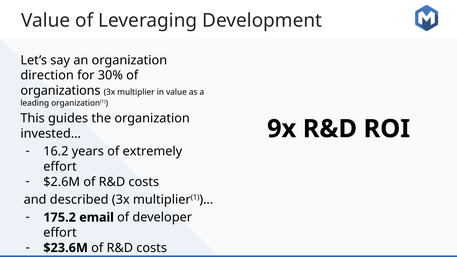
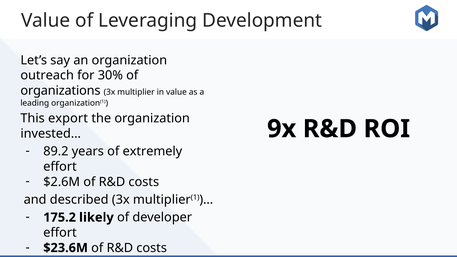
direction: direction -> outreach
guides: guides -> export
16.2: 16.2 -> 89.2
email: email -> likely
